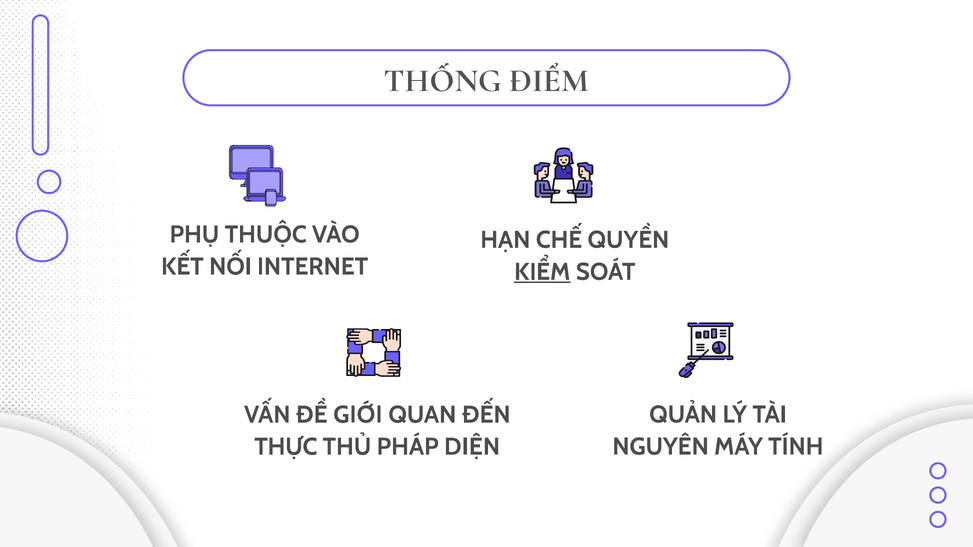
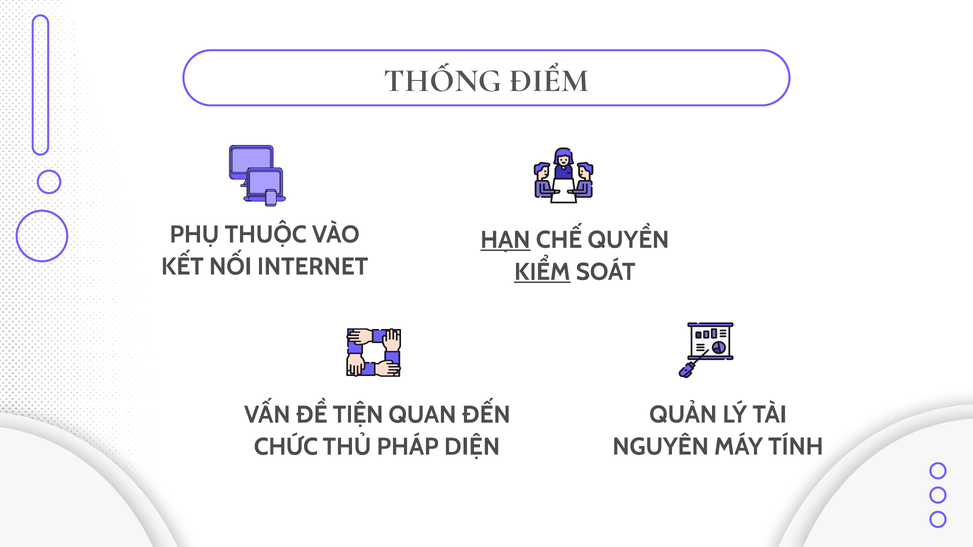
HẠN underline: none -> present
GIỚI: GIỚI -> TIỆN
THỰC: THỰC -> CHỨC
